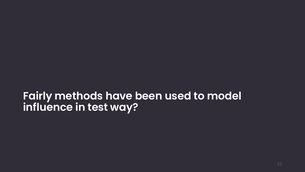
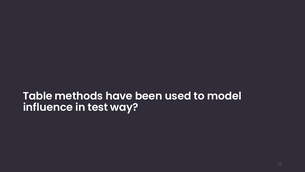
Fairly: Fairly -> Table
